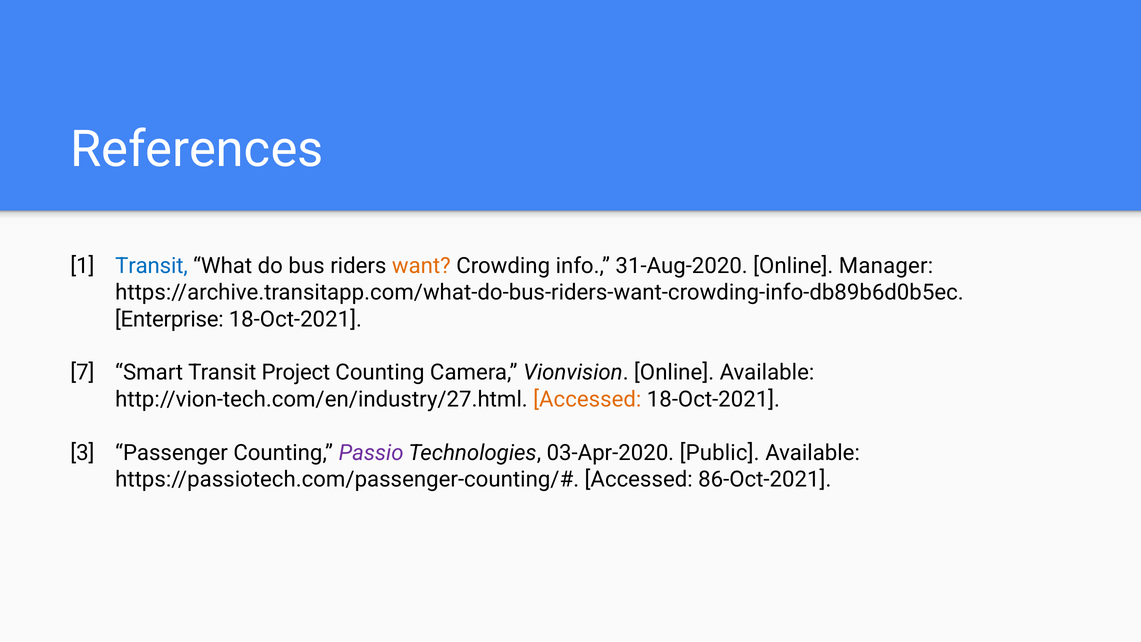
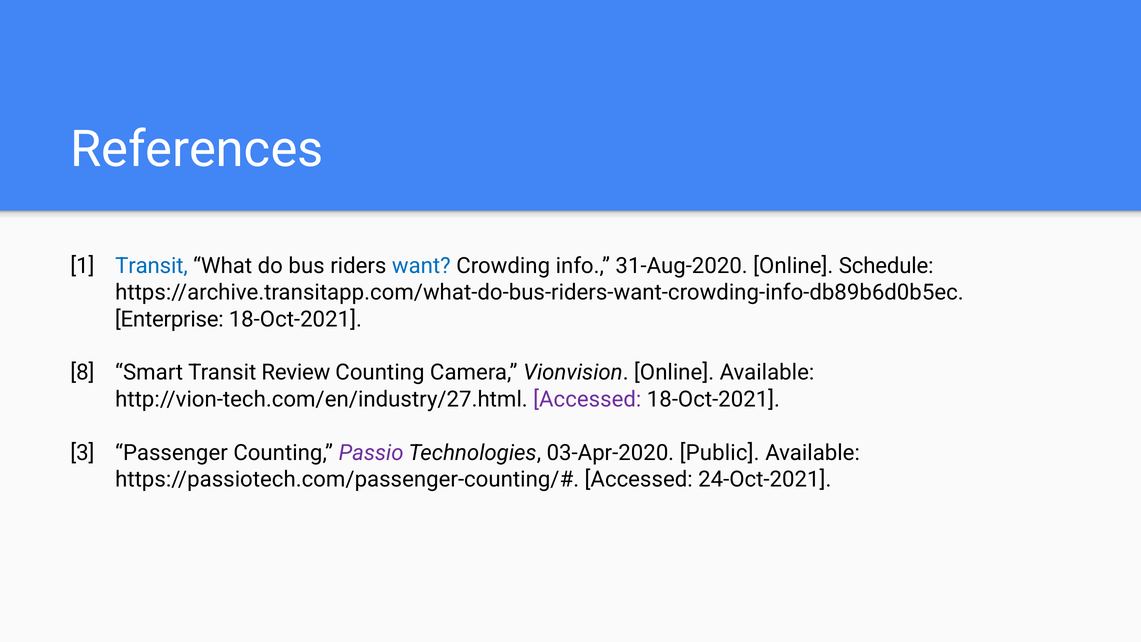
want colour: orange -> blue
Manager: Manager -> Schedule
7: 7 -> 8
Project: Project -> Review
Accessed at (587, 399) colour: orange -> purple
86-Oct-2021: 86-Oct-2021 -> 24-Oct-2021
